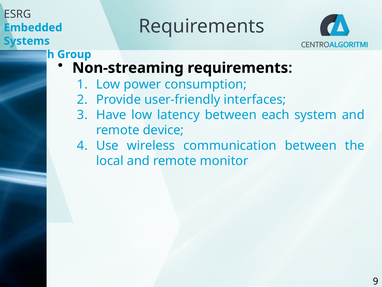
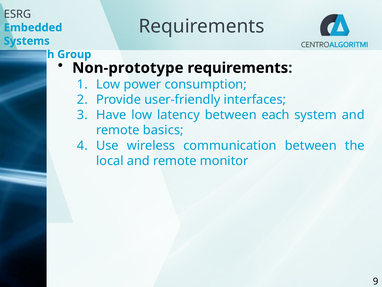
Non-streaming: Non-streaming -> Non-prototype
device: device -> basics
